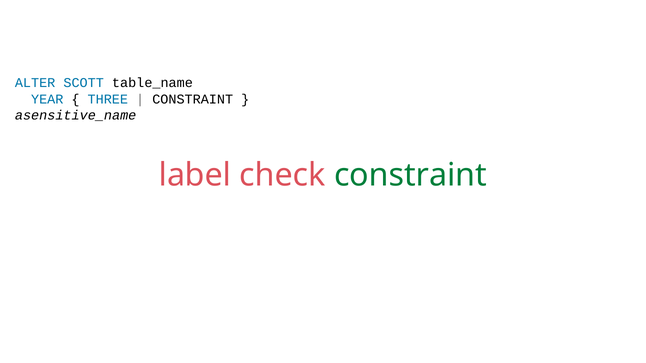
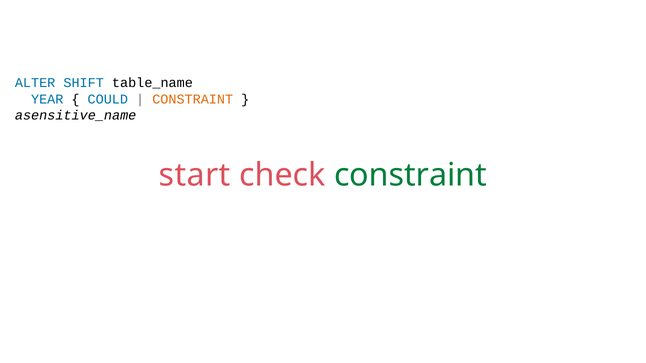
SCOTT: SCOTT -> SHIFT
THREE: THREE -> COULD
CONSTRAINT at (193, 99) colour: black -> orange
label: label -> start
